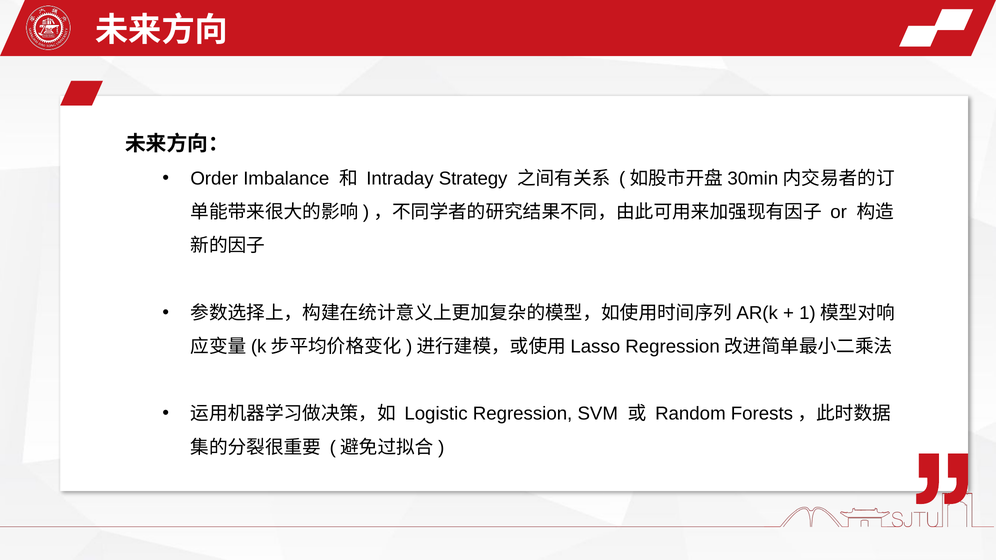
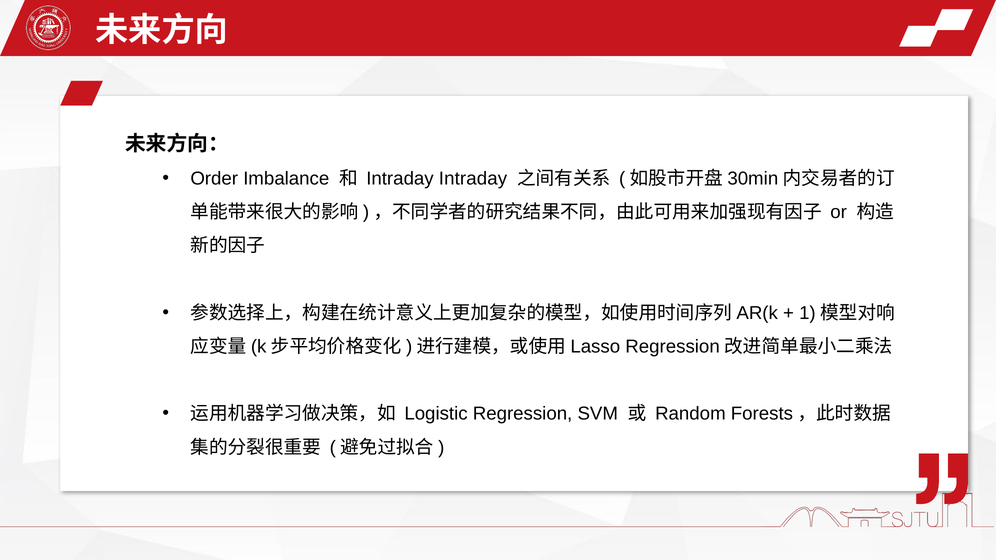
Intraday Strategy: Strategy -> Intraday
